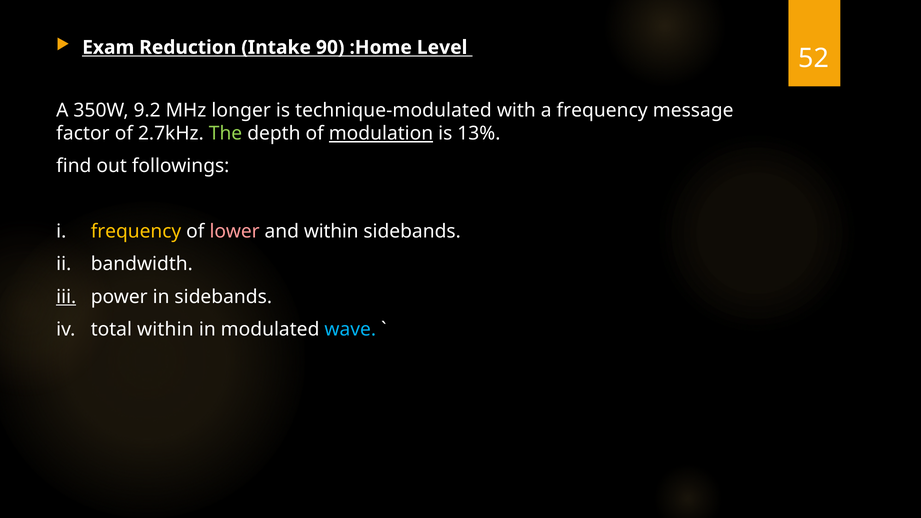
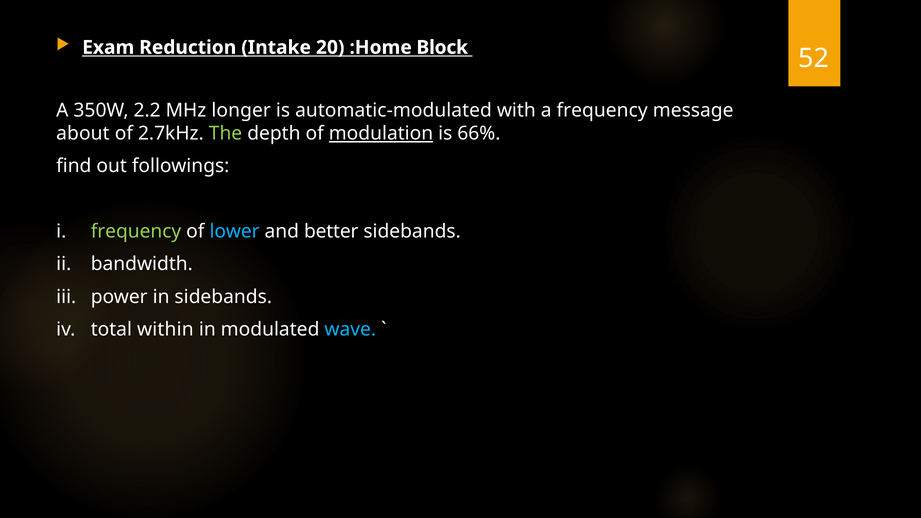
90: 90 -> 20
Level: Level -> Block
9.2: 9.2 -> 2.2
technique-modulated: technique-modulated -> automatic-modulated
factor: factor -> about
13%: 13% -> 66%
frequency at (136, 231) colour: yellow -> light green
lower colour: pink -> light blue
and within: within -> better
iii underline: present -> none
